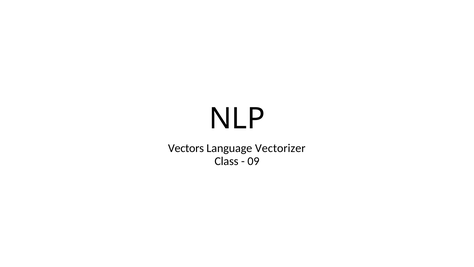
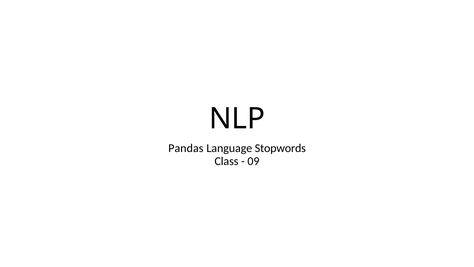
Vectors: Vectors -> Pandas
Vectorizer: Vectorizer -> Stopwords
